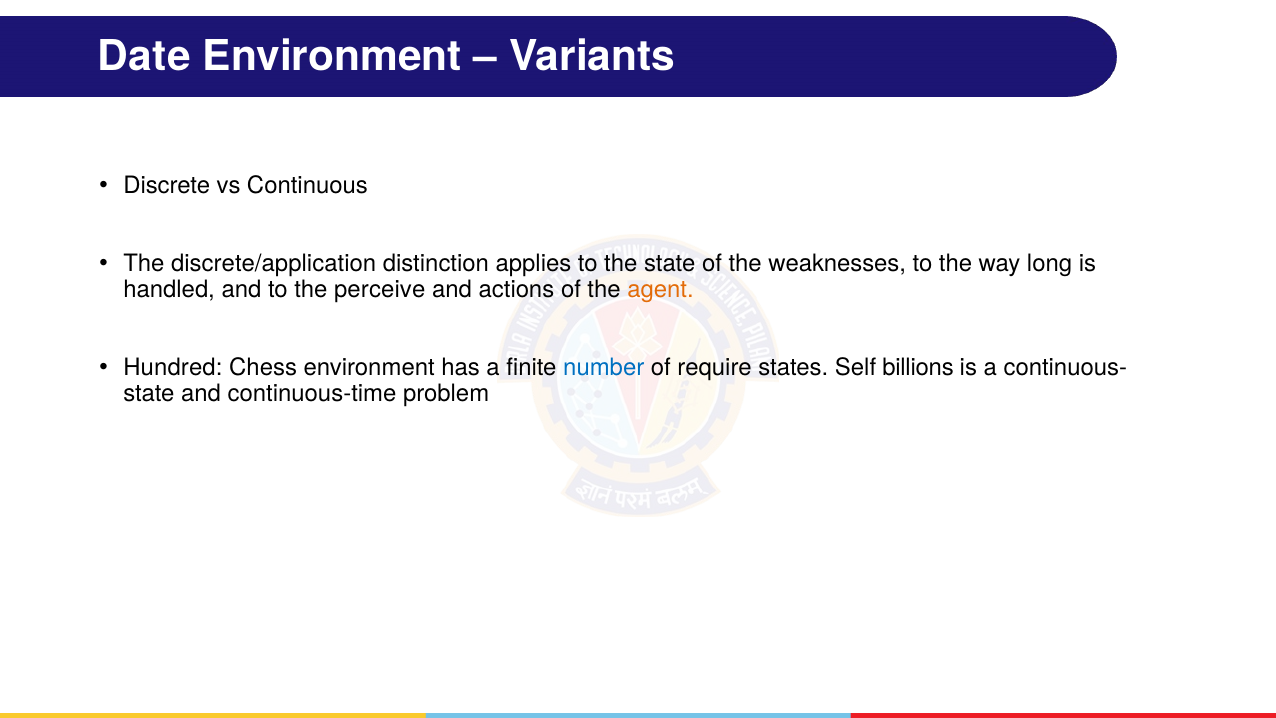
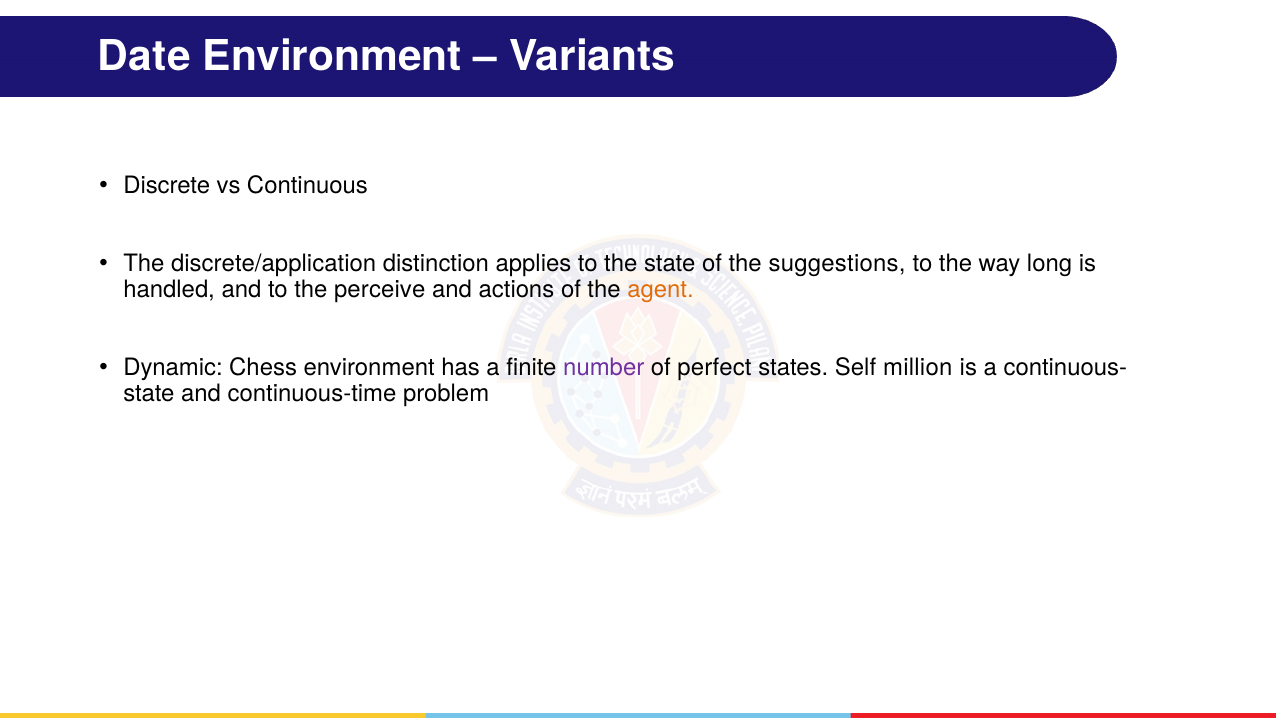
weaknesses: weaknesses -> suggestions
Hundred: Hundred -> Dynamic
number colour: blue -> purple
require: require -> perfect
billions: billions -> million
